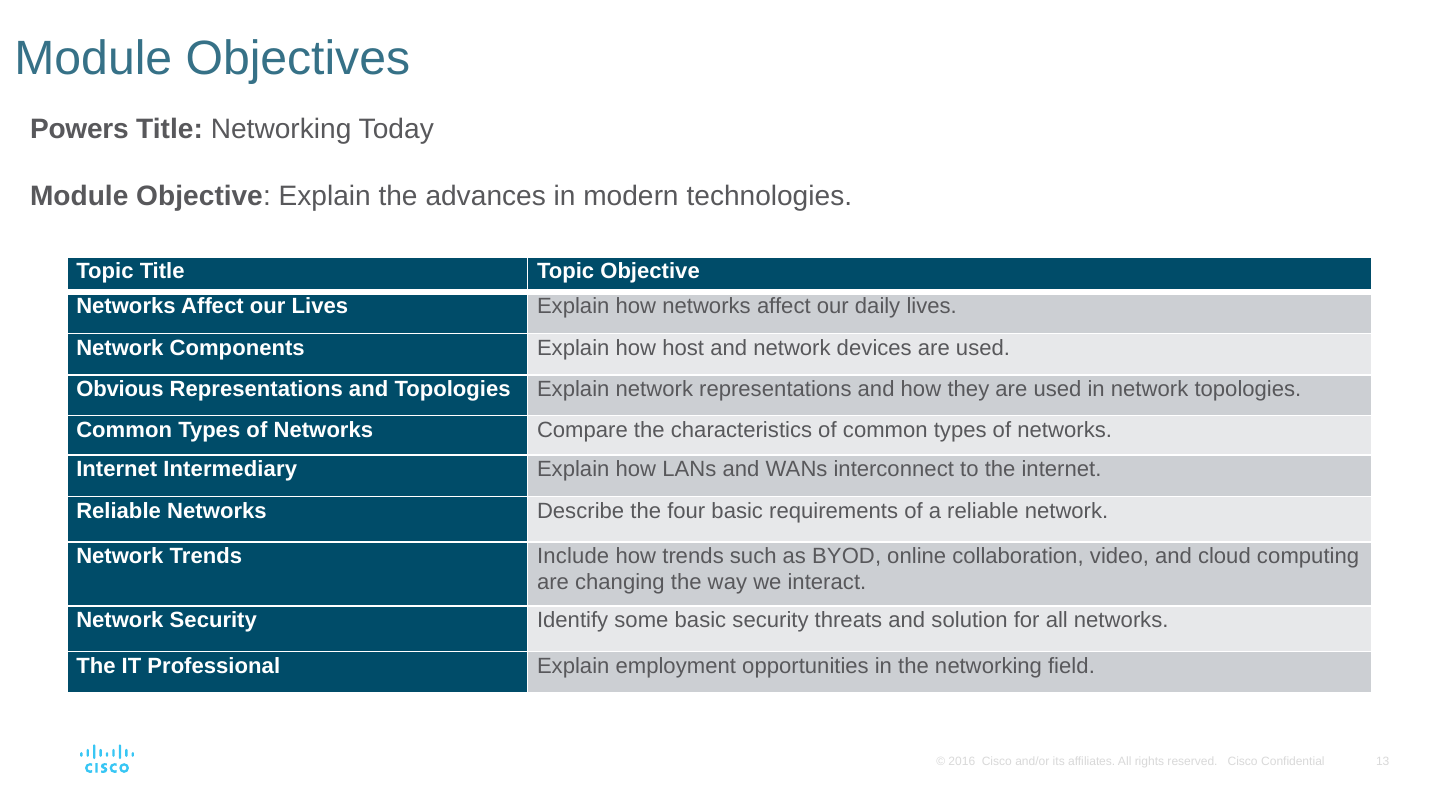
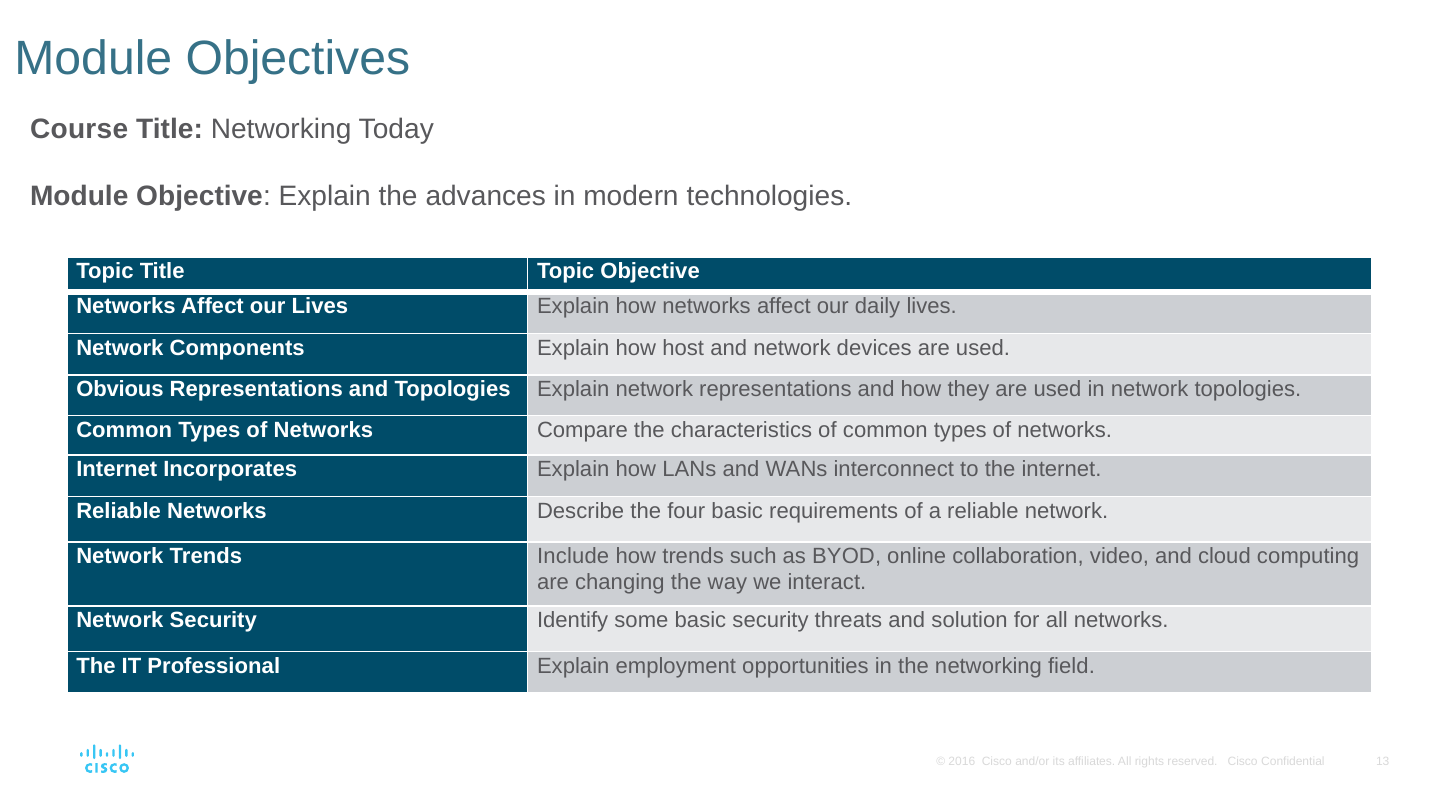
Powers: Powers -> Course
Intermediary: Intermediary -> Incorporates
